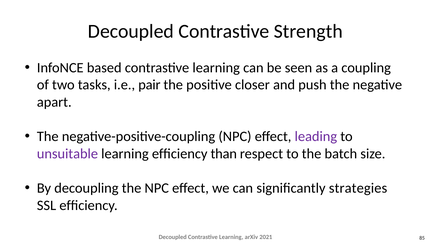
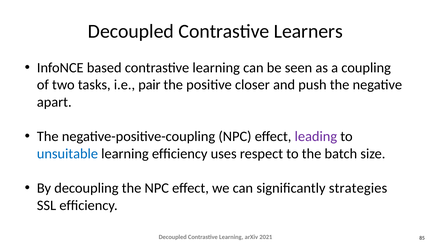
Strength: Strength -> Learners
unsuitable colour: purple -> blue
than: than -> uses
